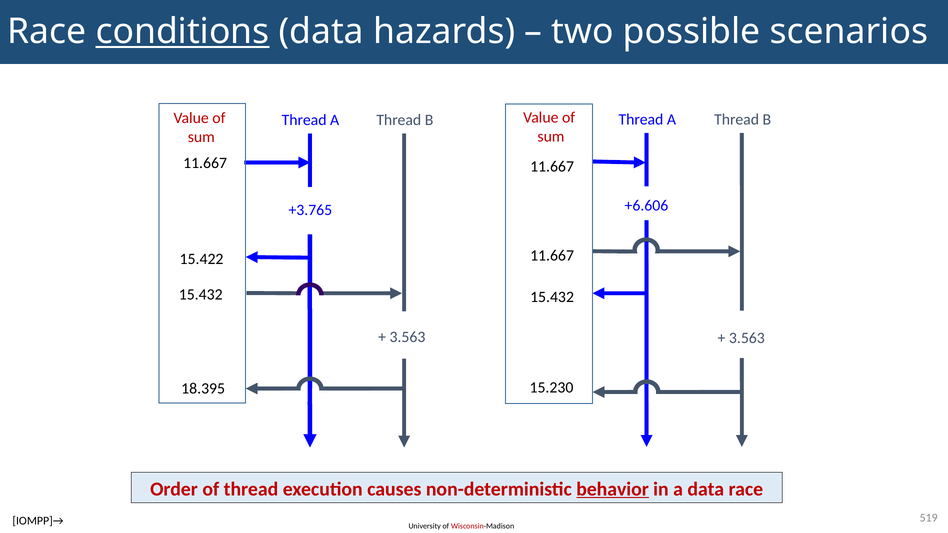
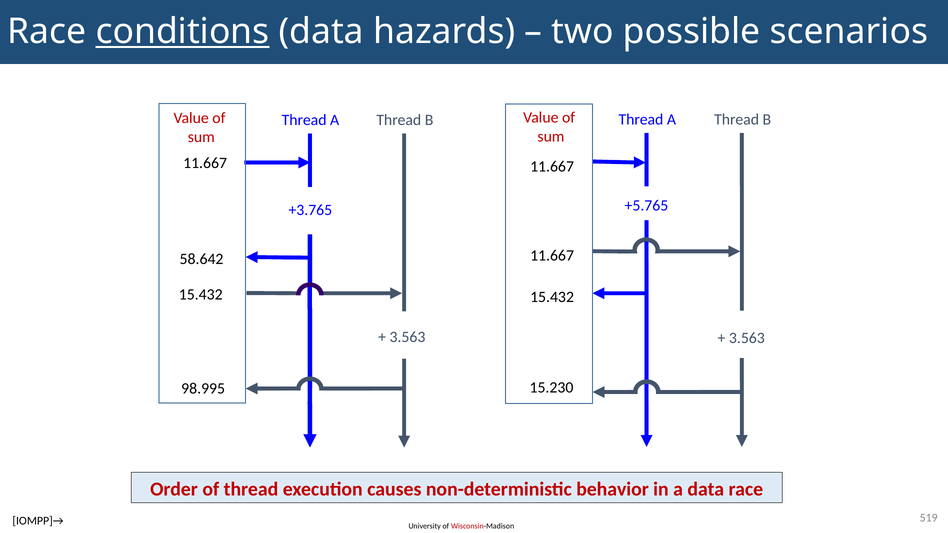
+6.606: +6.606 -> +5.765
15.422: 15.422 -> 58.642
18.395: 18.395 -> 98.995
behavior underline: present -> none
